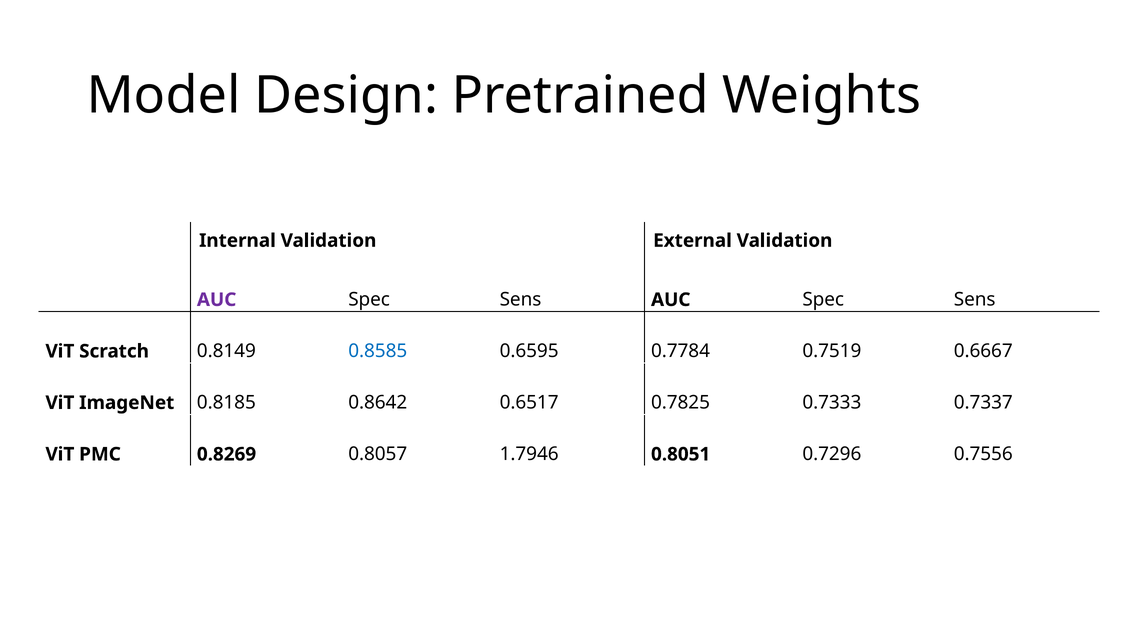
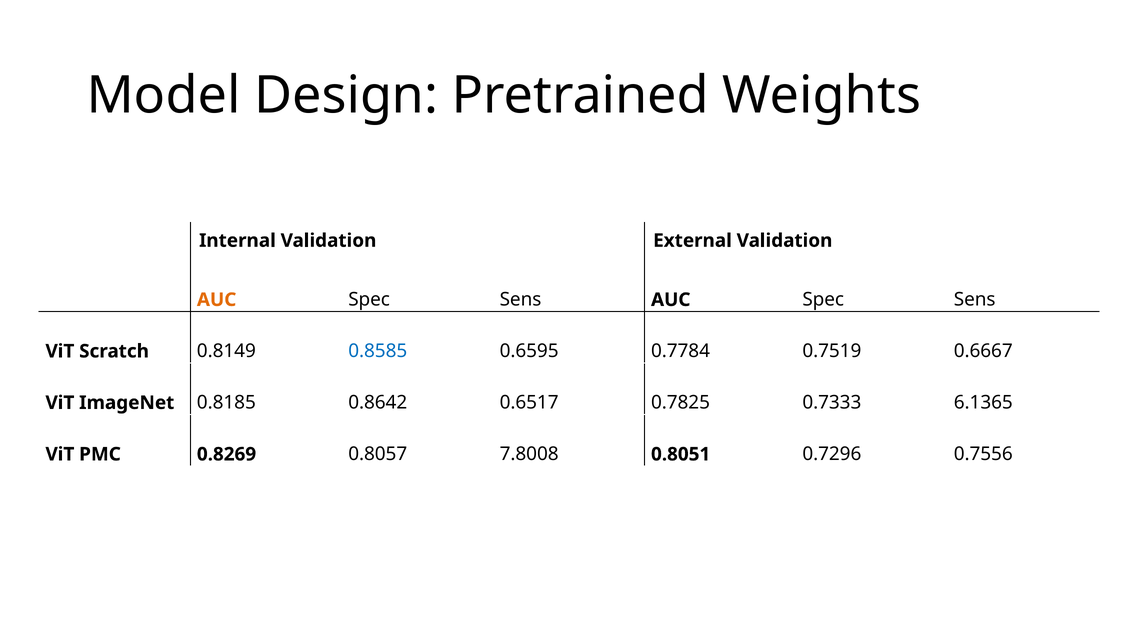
AUC at (217, 300) colour: purple -> orange
0.7337: 0.7337 -> 6.1365
1.7946: 1.7946 -> 7.8008
